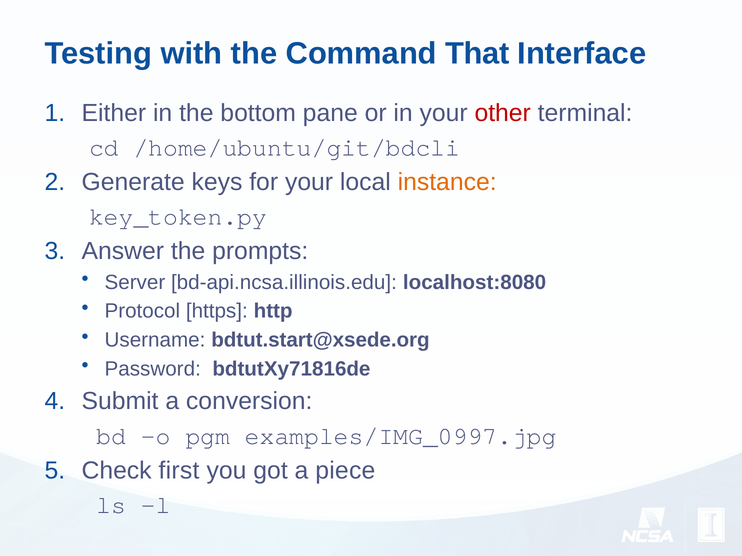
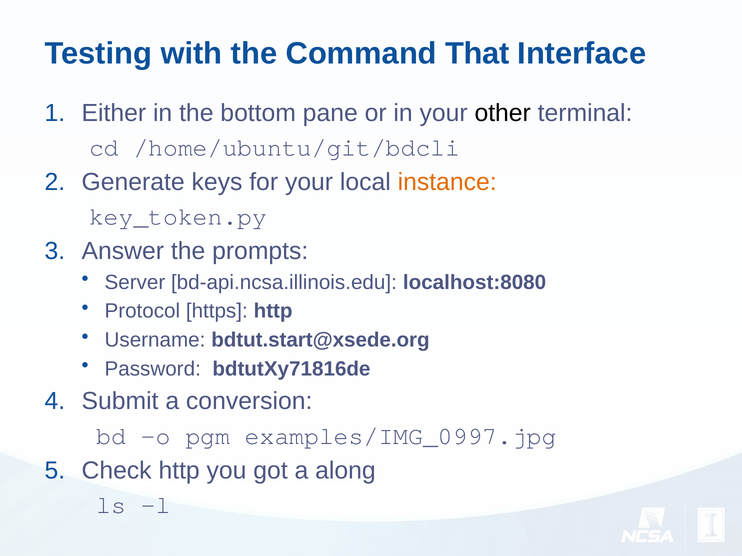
other colour: red -> black
Check first: first -> http
piece: piece -> along
